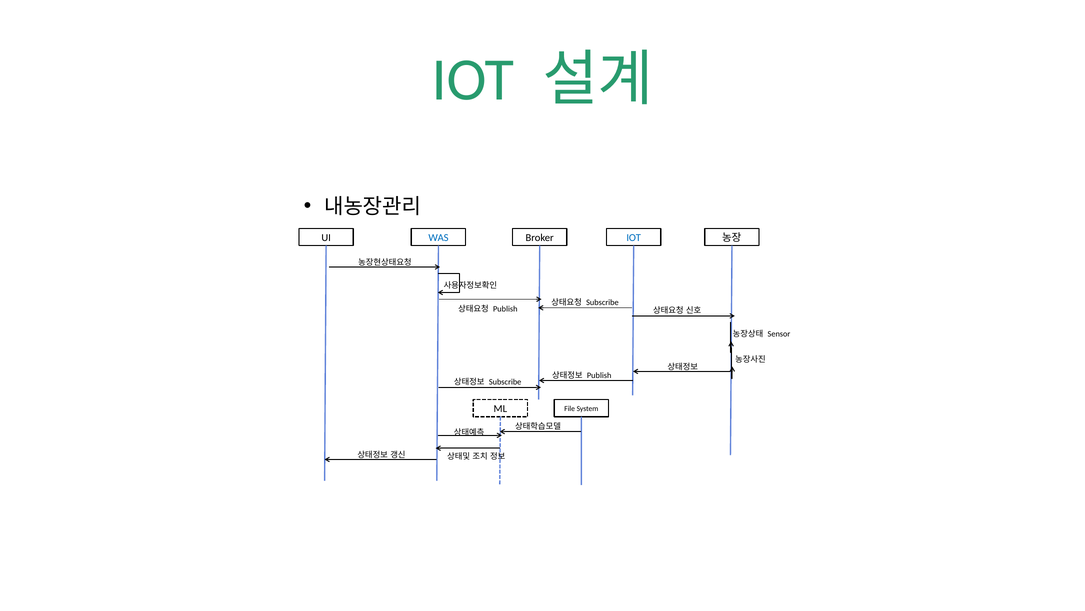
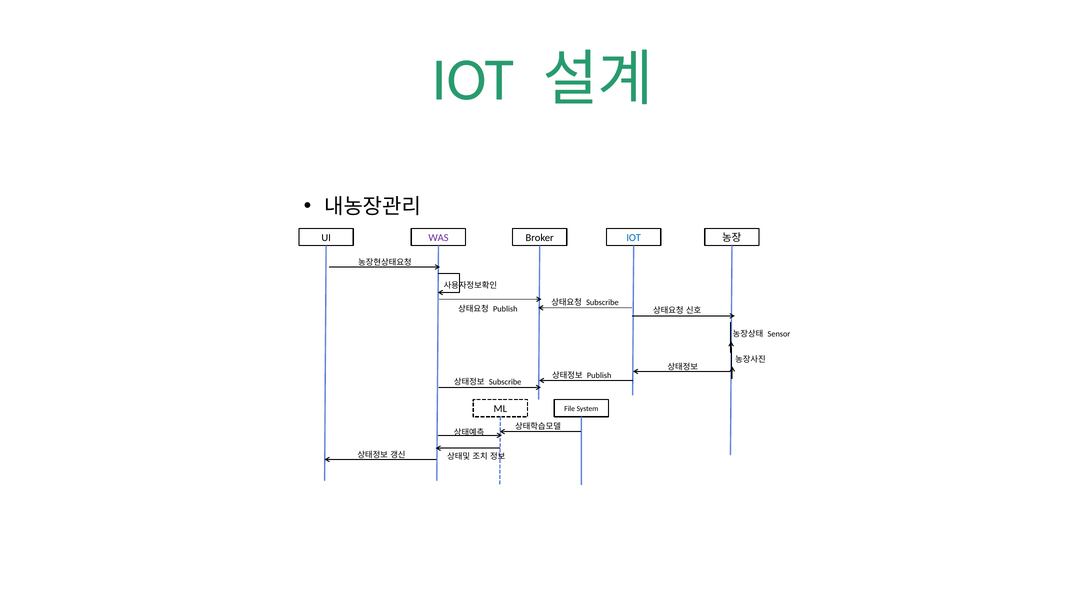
WAS colour: blue -> purple
